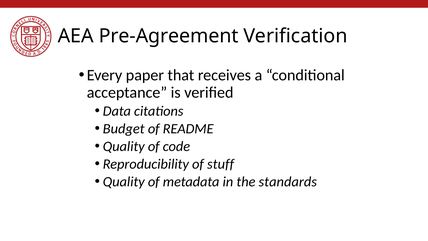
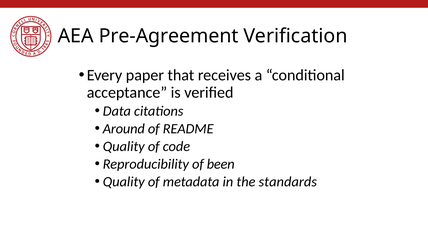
Budget: Budget -> Around
stuff: stuff -> been
